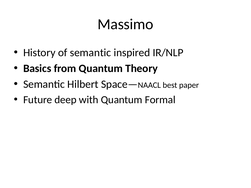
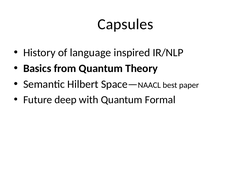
Massimo: Massimo -> Capsules
of semantic: semantic -> language
